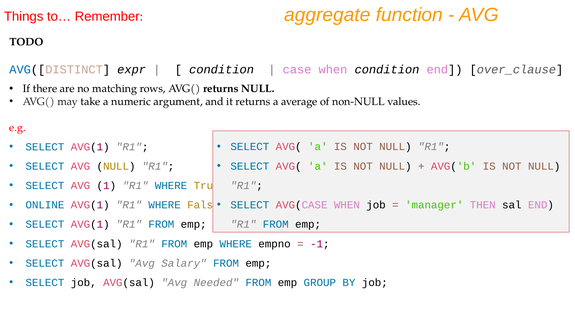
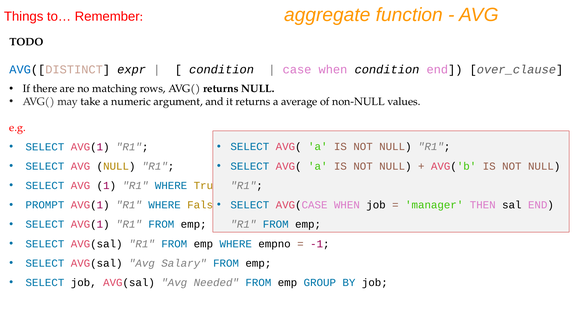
ONLINE: ONLINE -> PROMPT
